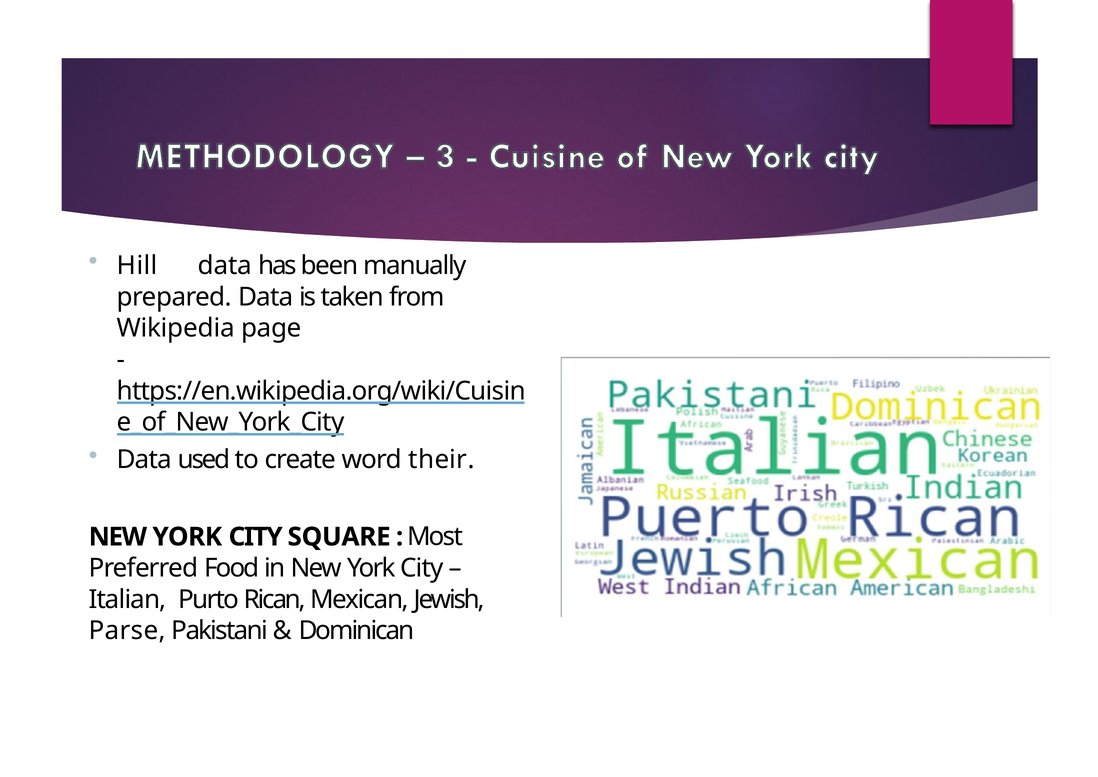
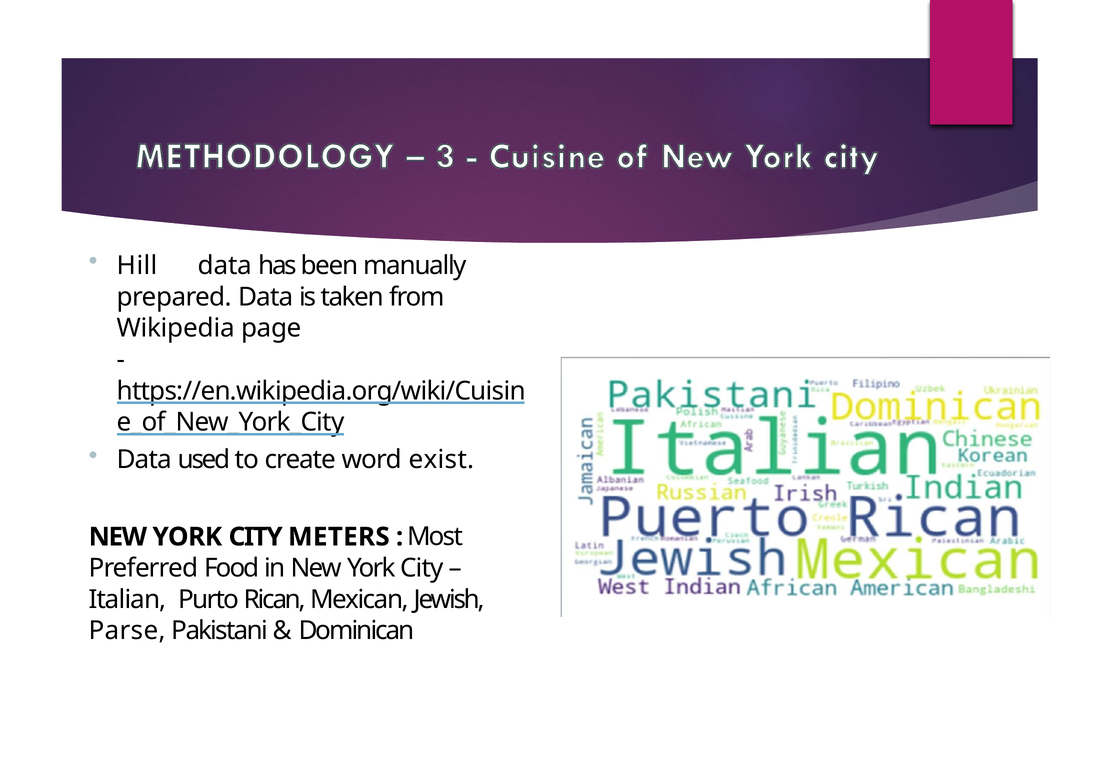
their: their -> exist
SQUARE: SQUARE -> METERS
